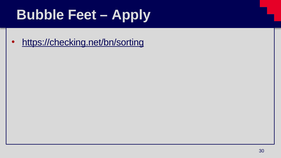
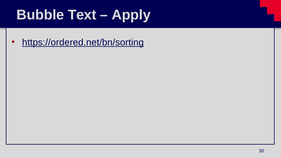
Feet: Feet -> Text
https://checking.net/bn/sorting: https://checking.net/bn/sorting -> https://ordered.net/bn/sorting
